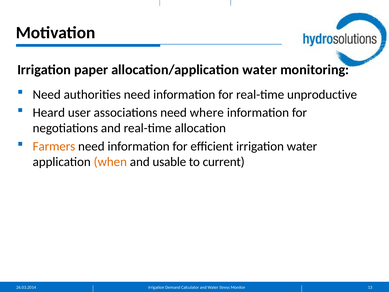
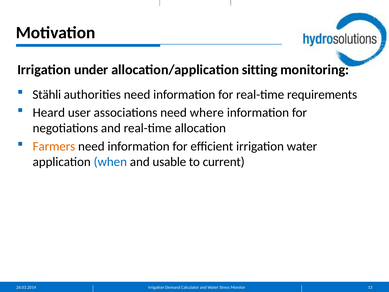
paper: paper -> under
allocation/application water: water -> sitting
Need at (47, 94): Need -> Stähli
unproductive: unproductive -> requirements
when colour: orange -> blue
